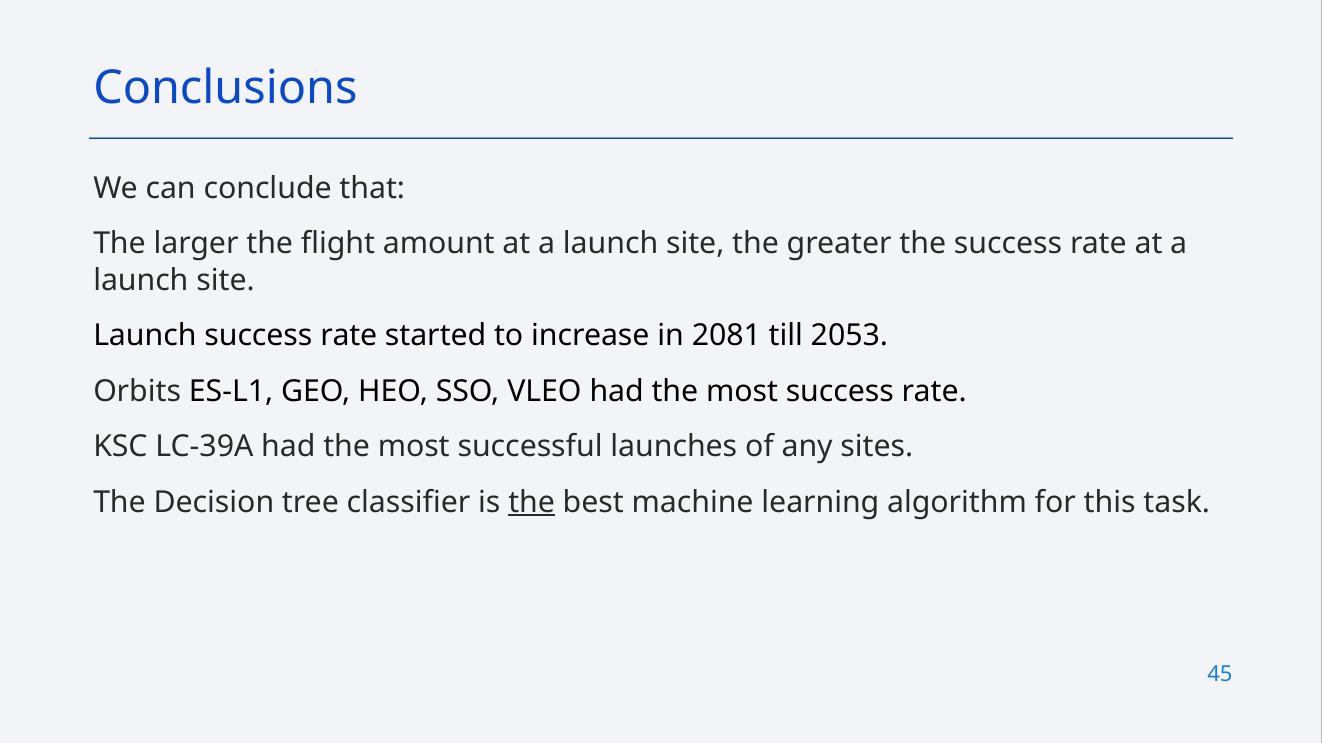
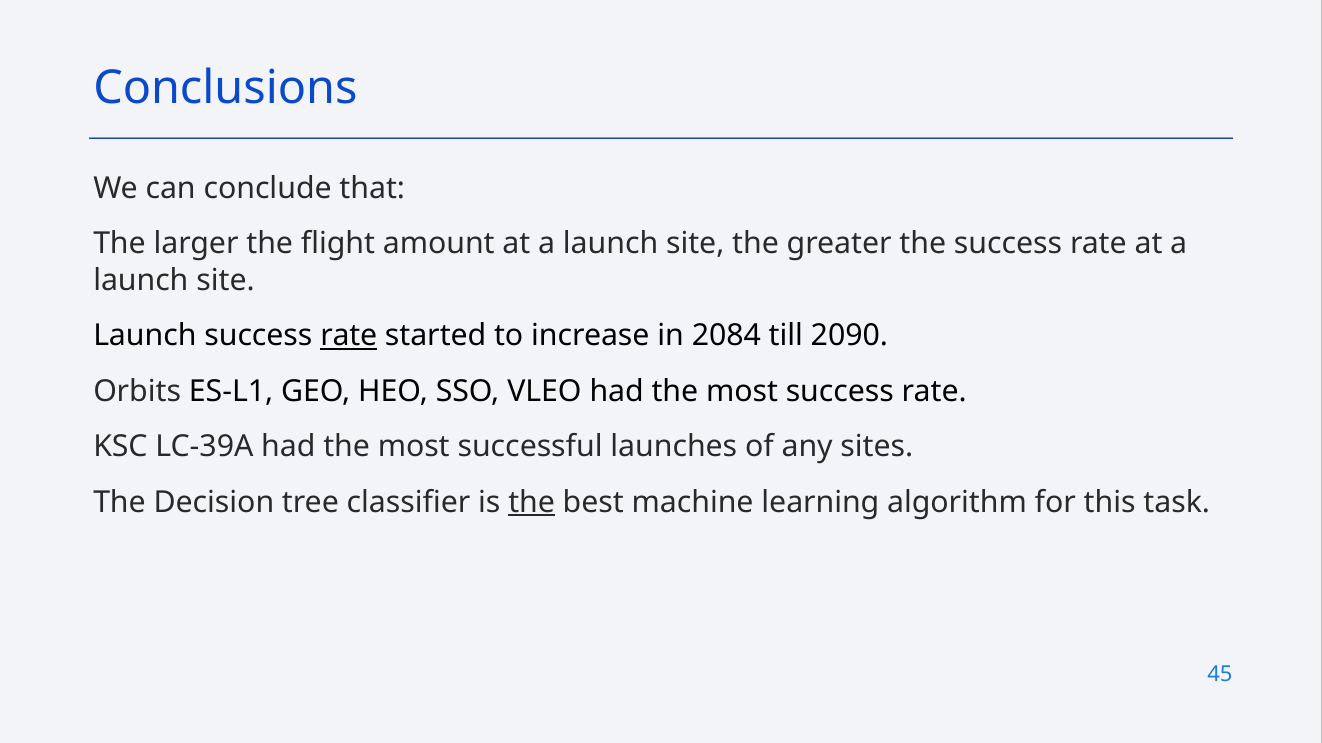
rate at (349, 336) underline: none -> present
2081: 2081 -> 2084
2053: 2053 -> 2090
